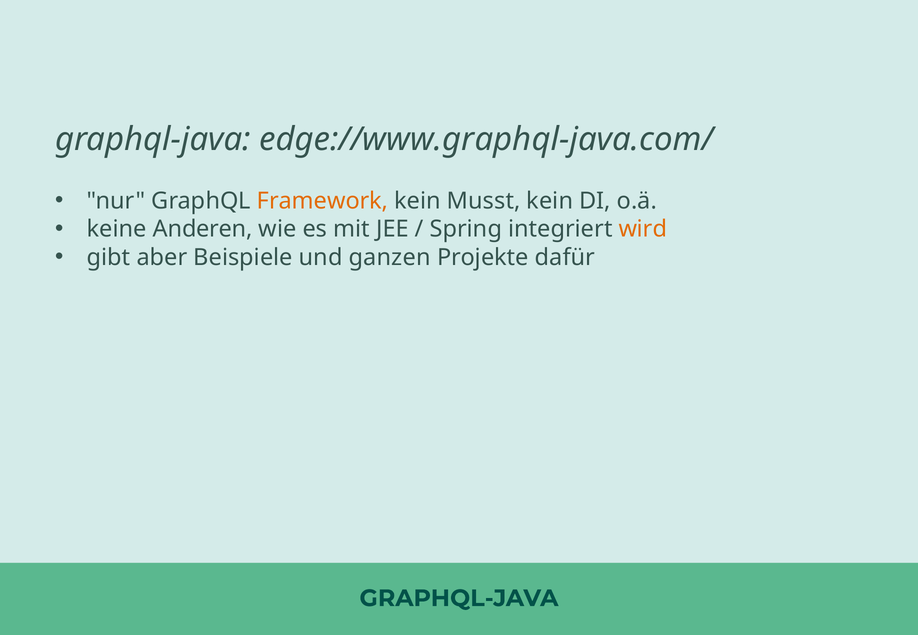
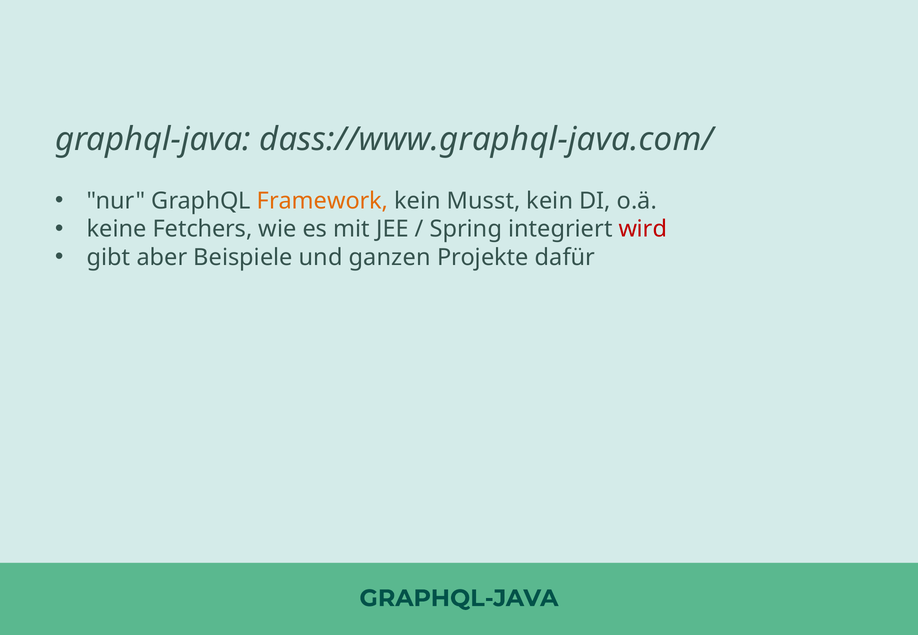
edge://www.graphql-java.com/: edge://www.graphql-java.com/ -> dass://www.graphql-java.com/
Anderen: Anderen -> Fetchers
wird colour: orange -> red
